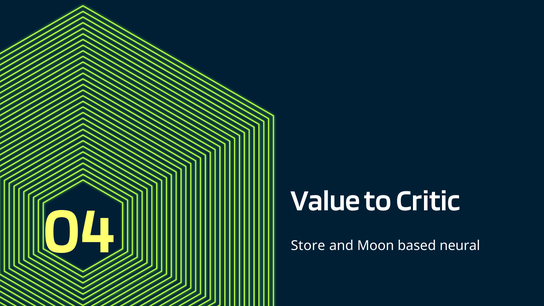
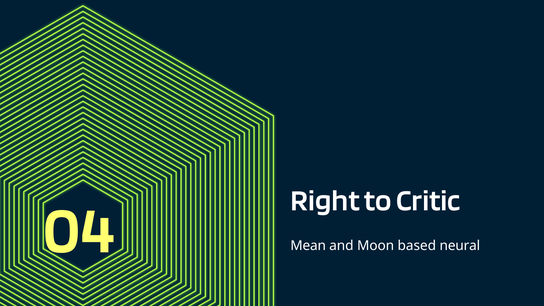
Value: Value -> Right
Store: Store -> Mean
